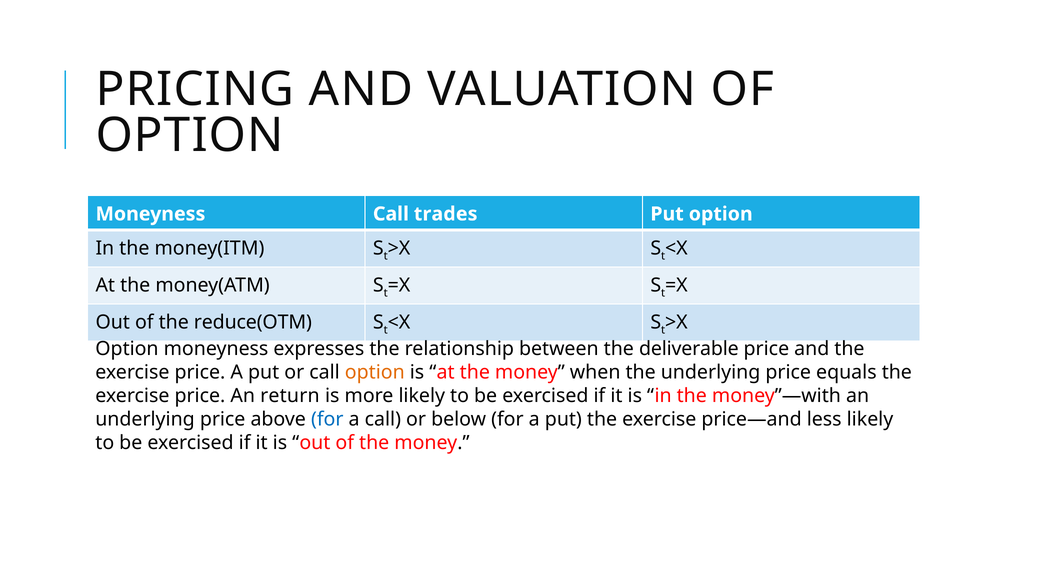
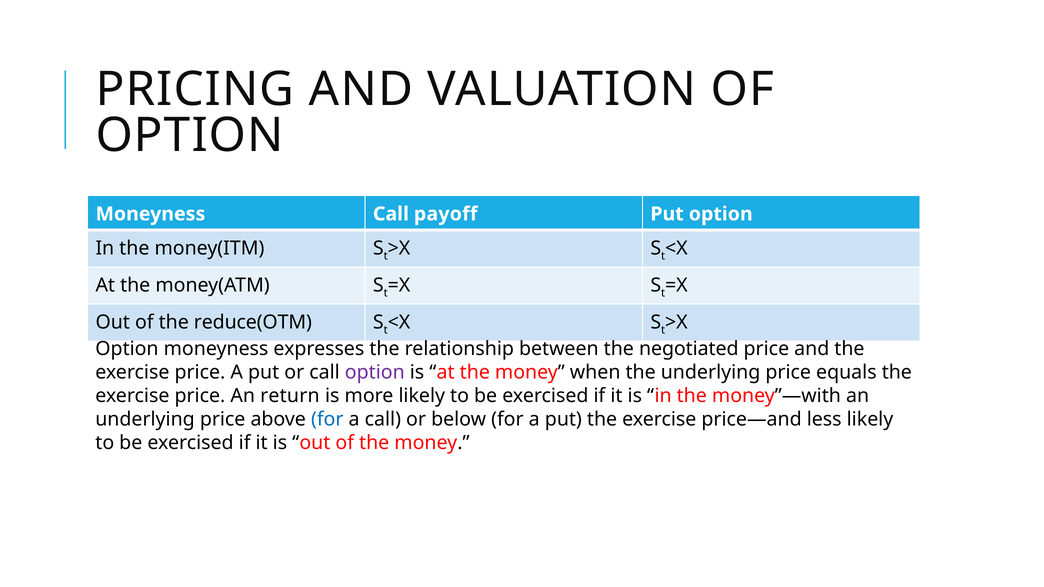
trades: trades -> payoff
deliverable: deliverable -> negotiated
option at (375, 372) colour: orange -> purple
